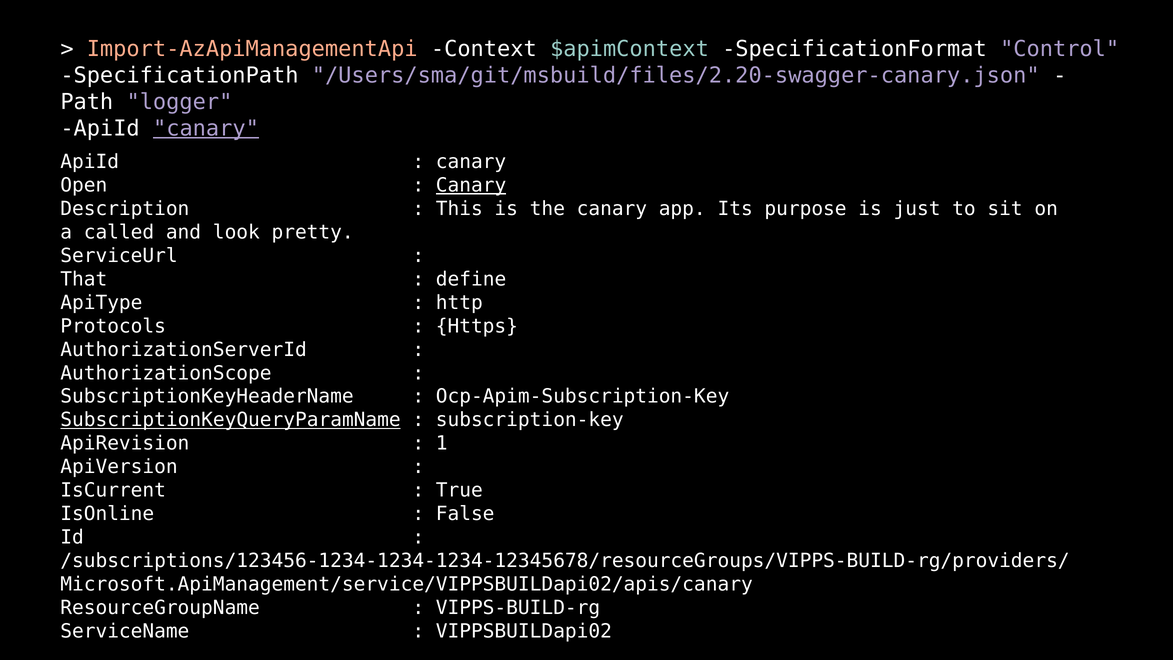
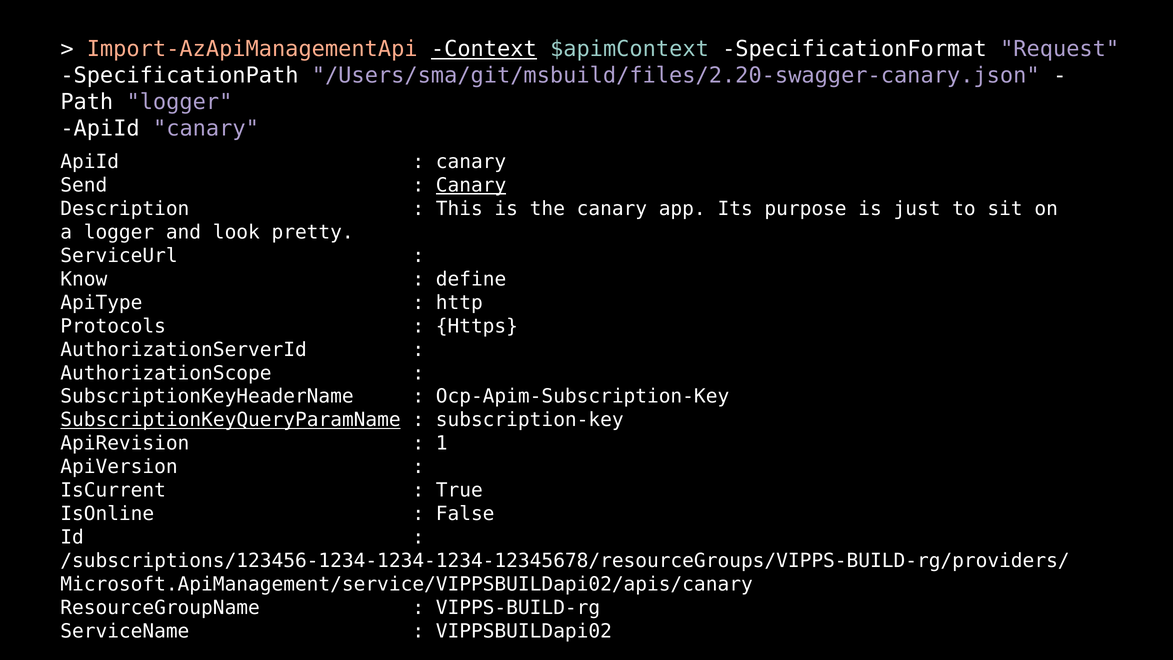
Context underline: none -> present
Control: Control -> Request
canary at (206, 128) underline: present -> none
Open: Open -> Send
a called: called -> logger
That: That -> Know
